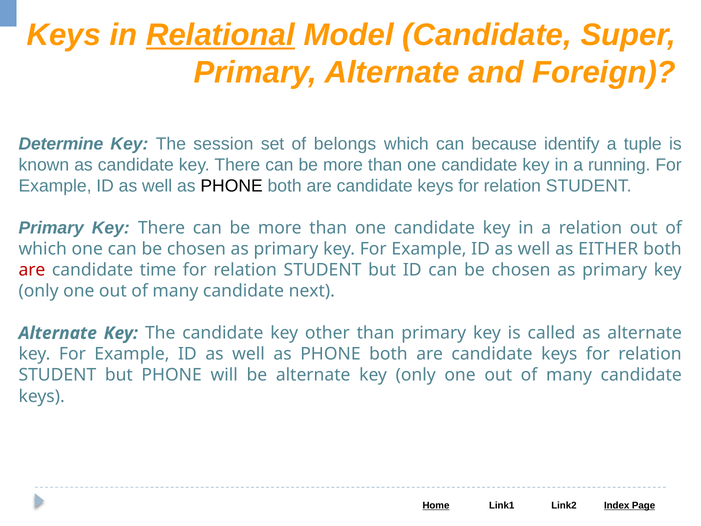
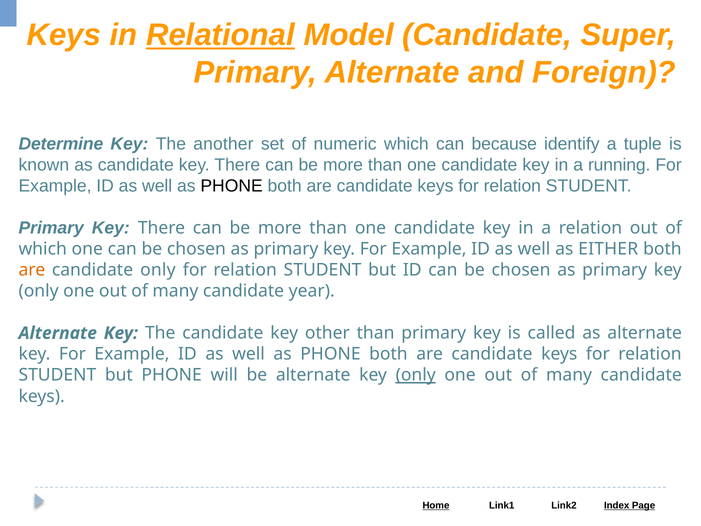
session: session -> another
belongs: belongs -> numeric
are at (32, 270) colour: red -> orange
candidate time: time -> only
next: next -> year
only at (416, 375) underline: none -> present
